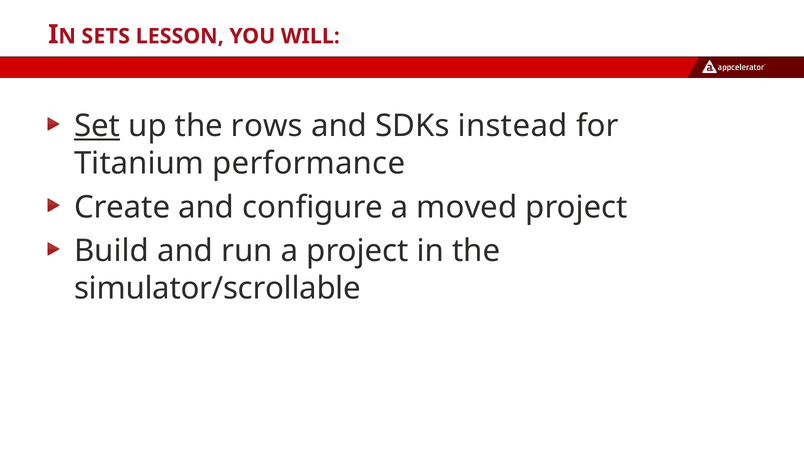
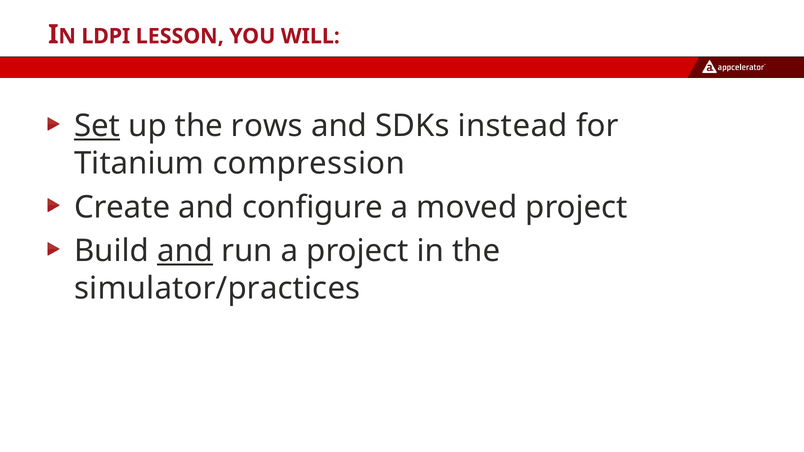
SETS: SETS -> LDPI
performance: performance -> compression
and at (185, 251) underline: none -> present
simulator/scrollable: simulator/scrollable -> simulator/practices
